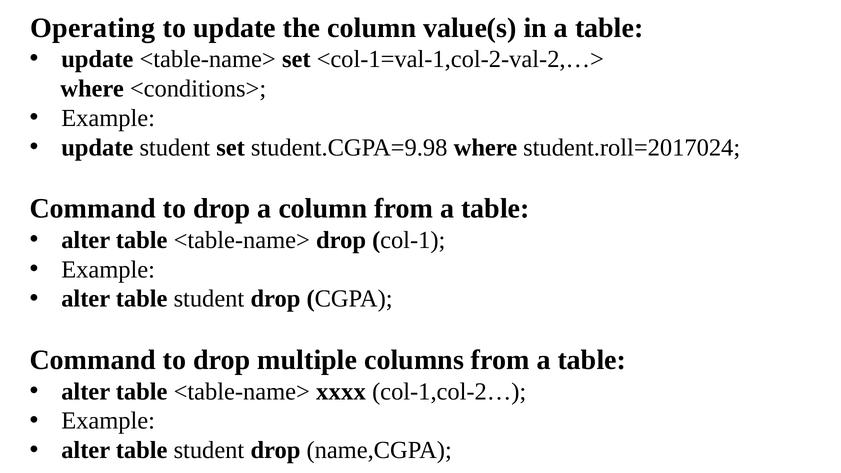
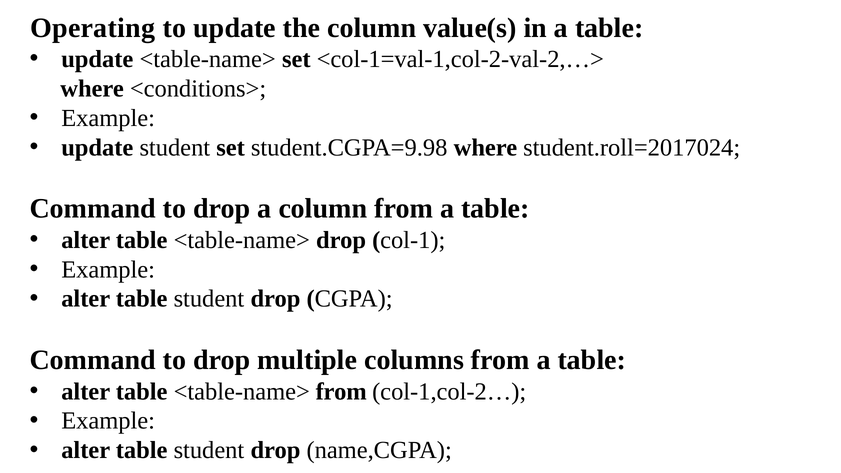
<table-name> xxxx: xxxx -> from
